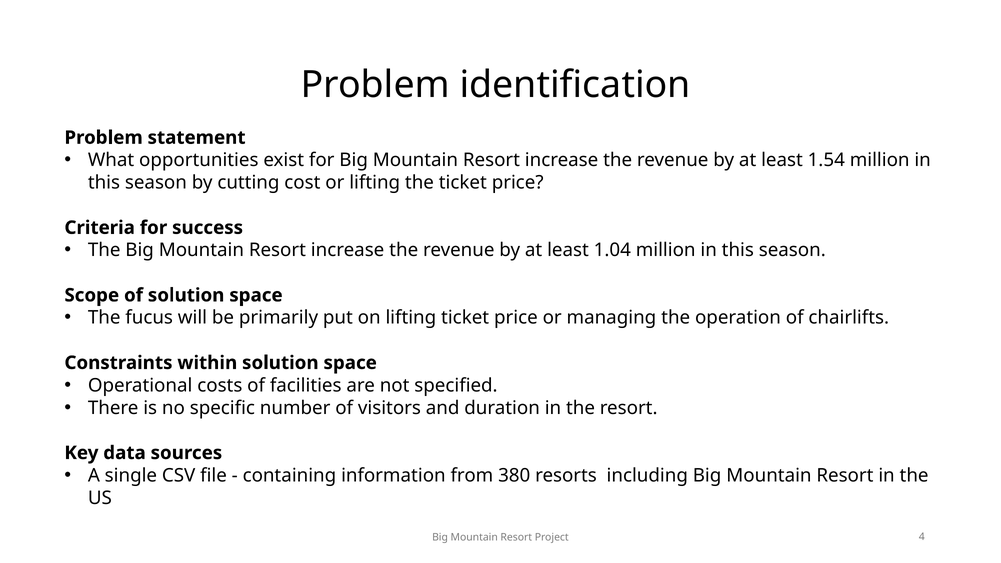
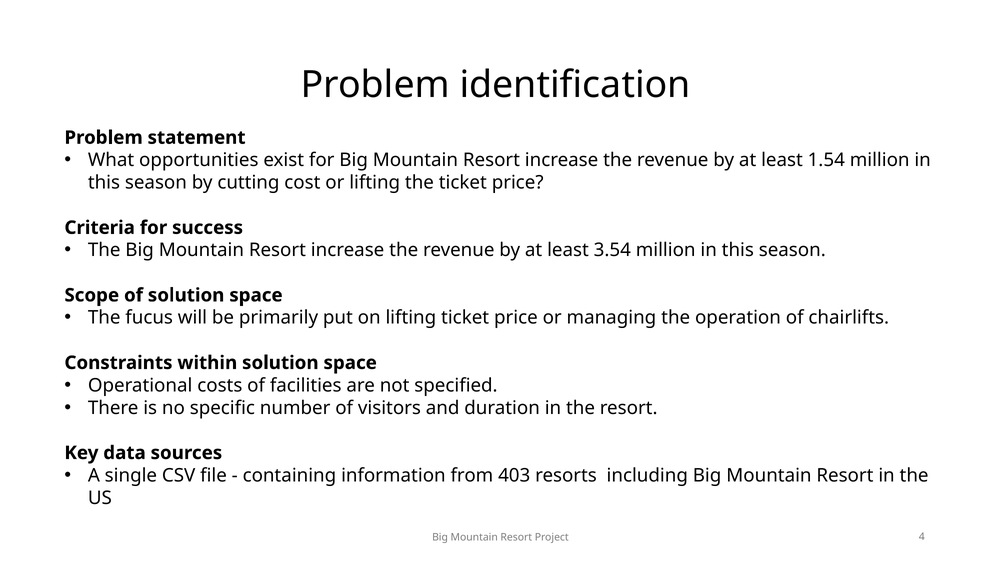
1.04: 1.04 -> 3.54
380: 380 -> 403
